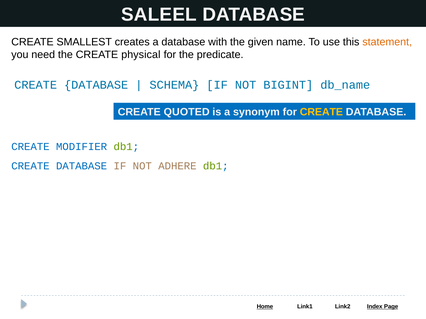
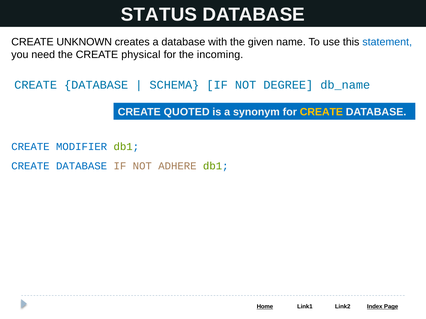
SALEEL: SALEEL -> STATUS
SMALLEST: SMALLEST -> UNKNOWN
statement colour: orange -> blue
predicate: predicate -> incoming
BIGINT: BIGINT -> DEGREE
